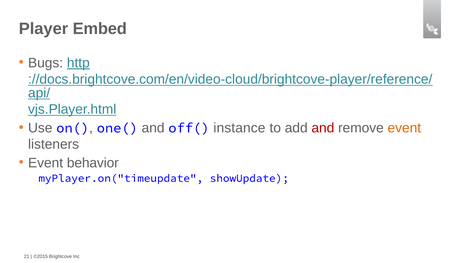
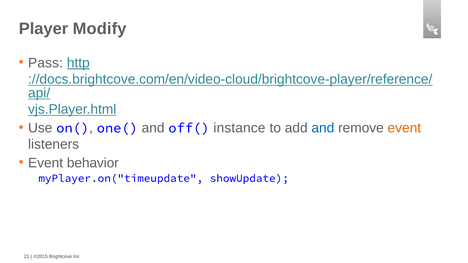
Embed: Embed -> Modify
Bugs: Bugs -> Pass
and at (323, 128) colour: red -> blue
